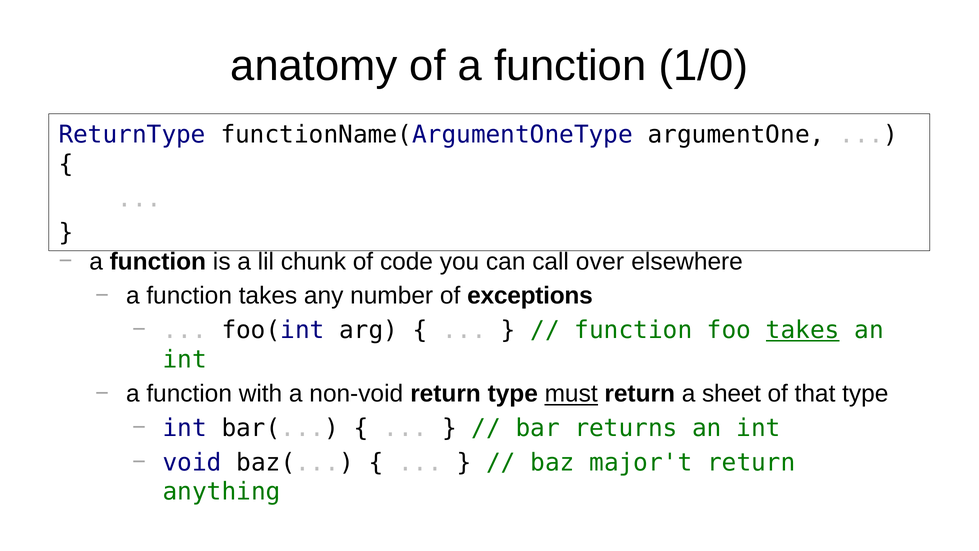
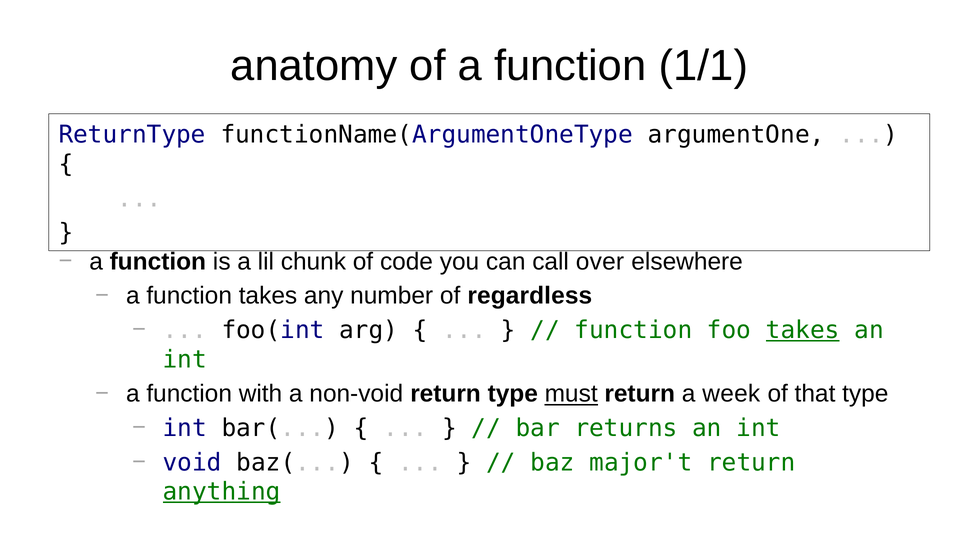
1/0: 1/0 -> 1/1
exceptions: exceptions -> regardless
sheet: sheet -> week
anything underline: none -> present
